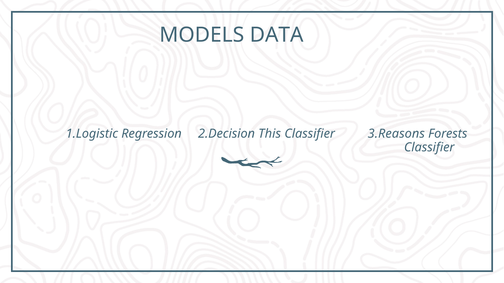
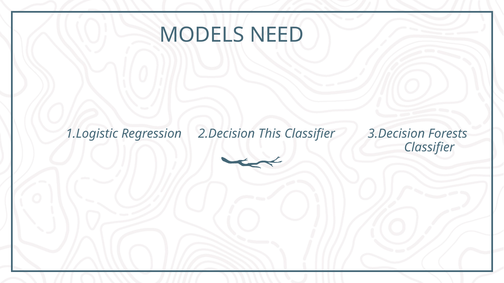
DATA: DATA -> NEED
3.Reasons: 3.Reasons -> 3.Decision
